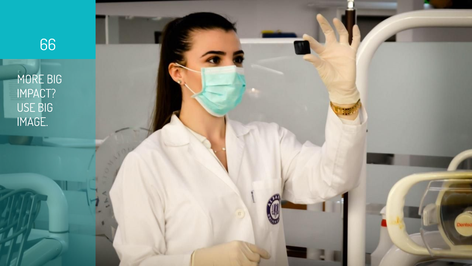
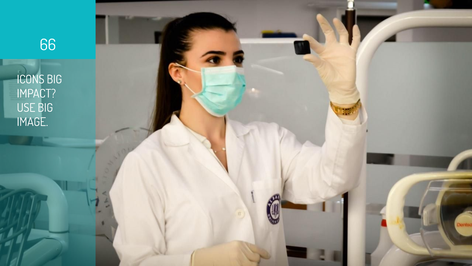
MORE: MORE -> ICONS
